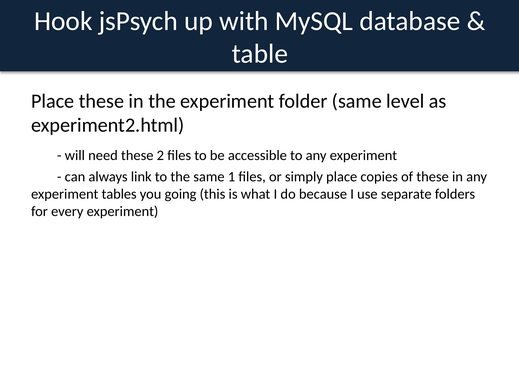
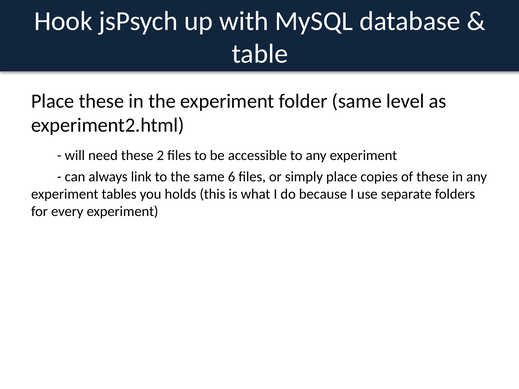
1: 1 -> 6
going: going -> holds
